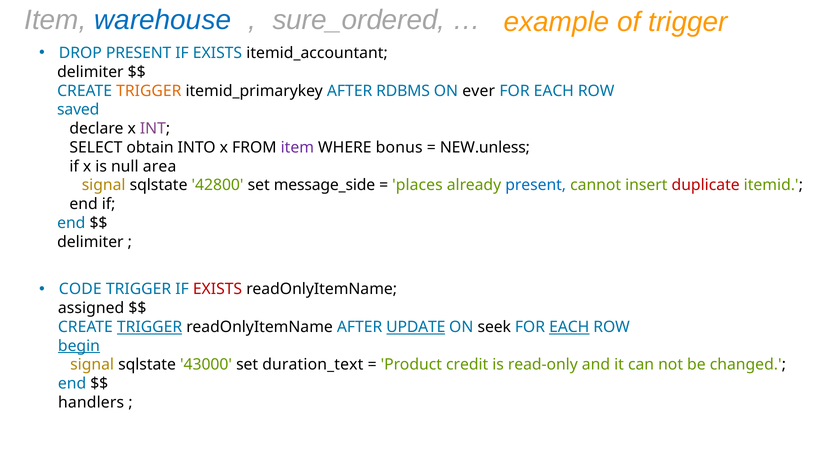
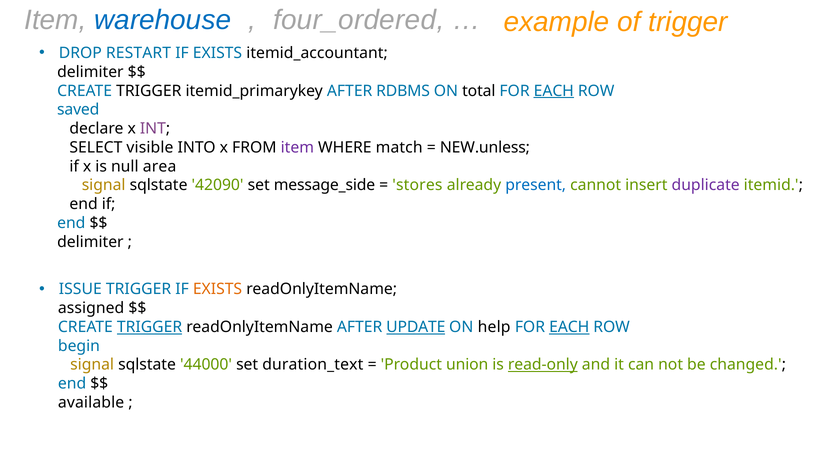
sure_ordered: sure_ordered -> four_ordered
DROP PRESENT: PRESENT -> RESTART
TRIGGER at (149, 91) colour: orange -> black
ever: ever -> total
EACH at (554, 91) underline: none -> present
obtain: obtain -> visible
bonus: bonus -> match
42800: 42800 -> 42090
places: places -> stores
duplicate colour: red -> purple
CODE: CODE -> ISSUE
EXISTS at (218, 289) colour: red -> orange
seek: seek -> help
begin underline: present -> none
43000: 43000 -> 44000
credit: credit -> union
read-only underline: none -> present
handlers: handlers -> available
